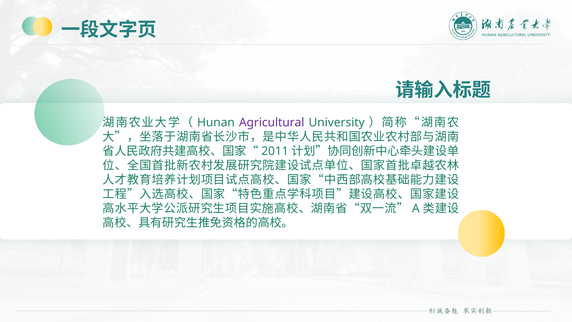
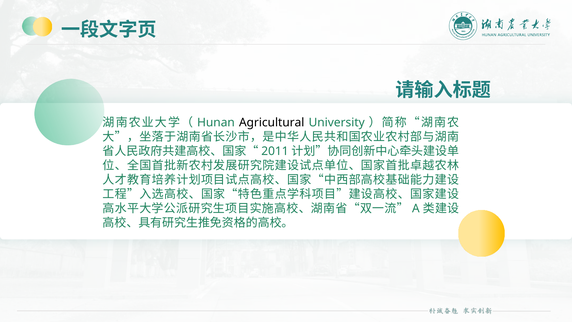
Agricultural colour: purple -> black
